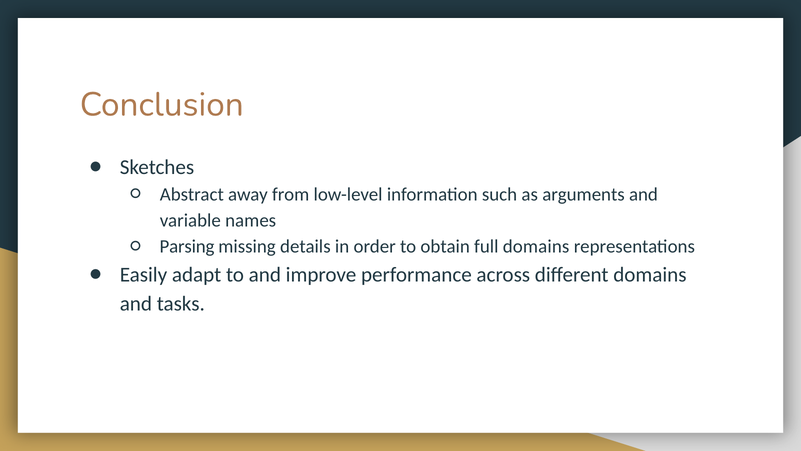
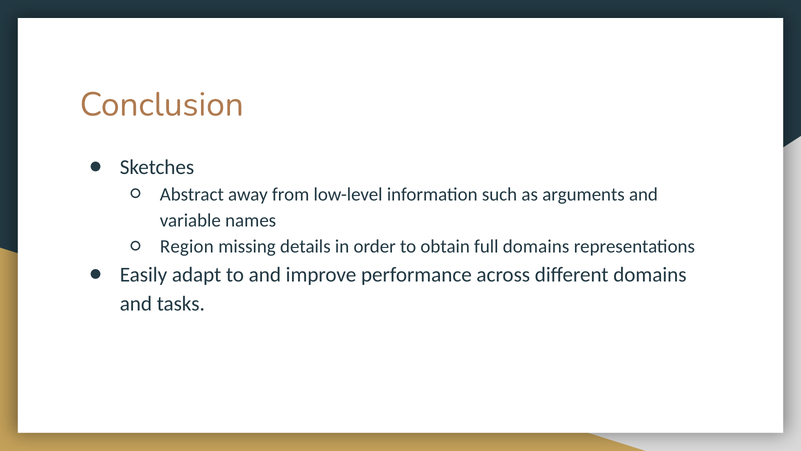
Parsing: Parsing -> Region
